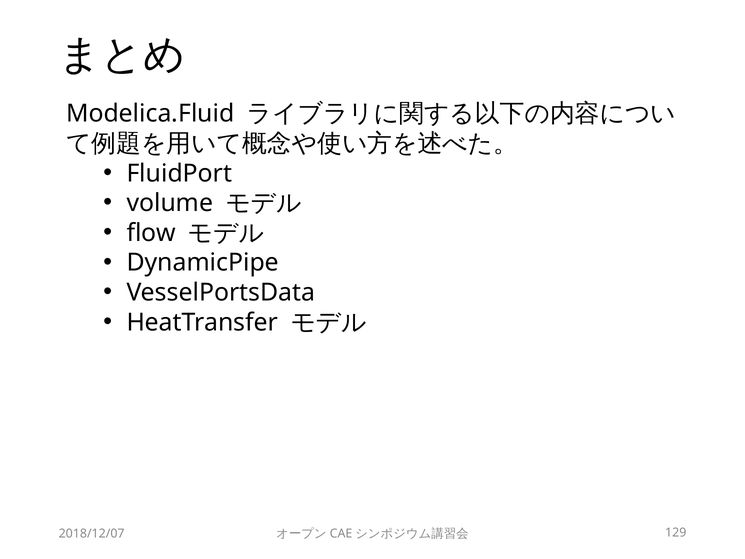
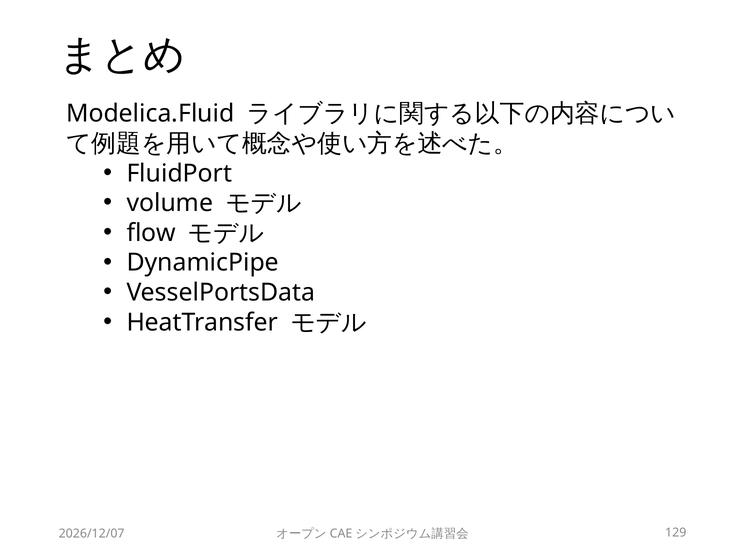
2018/12/07: 2018/12/07 -> 2026/12/07
